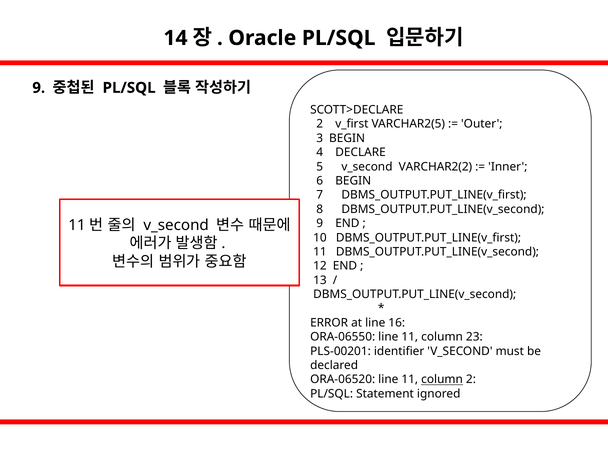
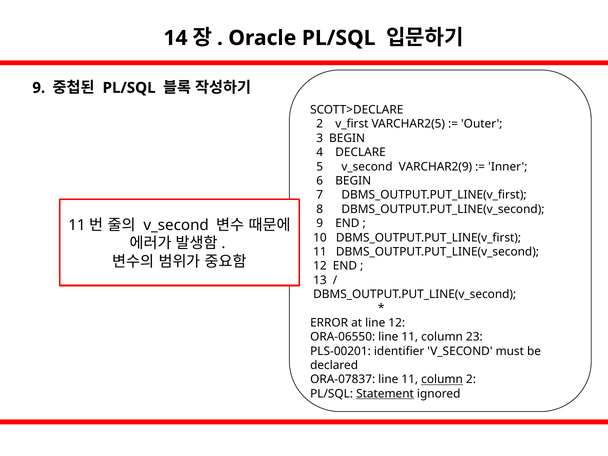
VARCHAR2(2: VARCHAR2(2 -> VARCHAR2(9
line 16: 16 -> 12
ORA-06520: ORA-06520 -> ORA-07837
Statement underline: none -> present
